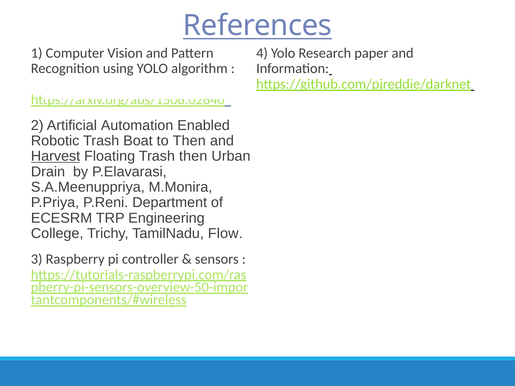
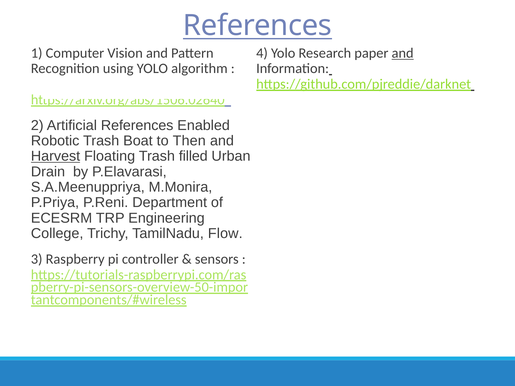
and at (403, 53) underline: none -> present
Artificial Automation: Automation -> References
Trash then: then -> filled
